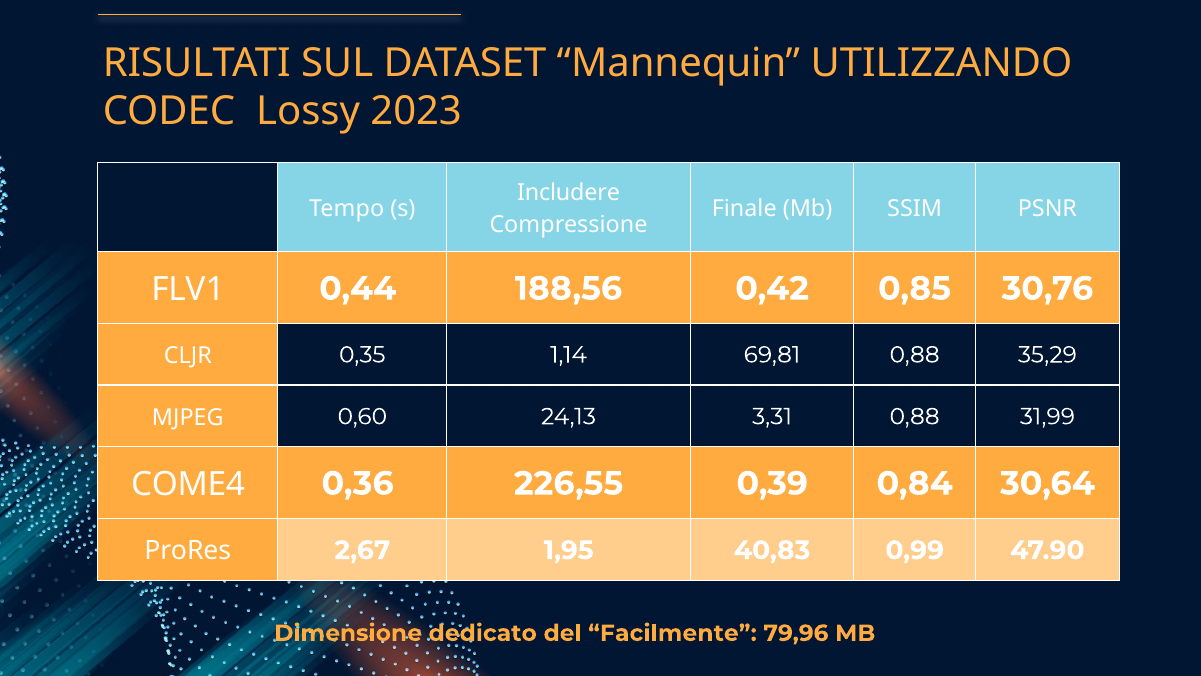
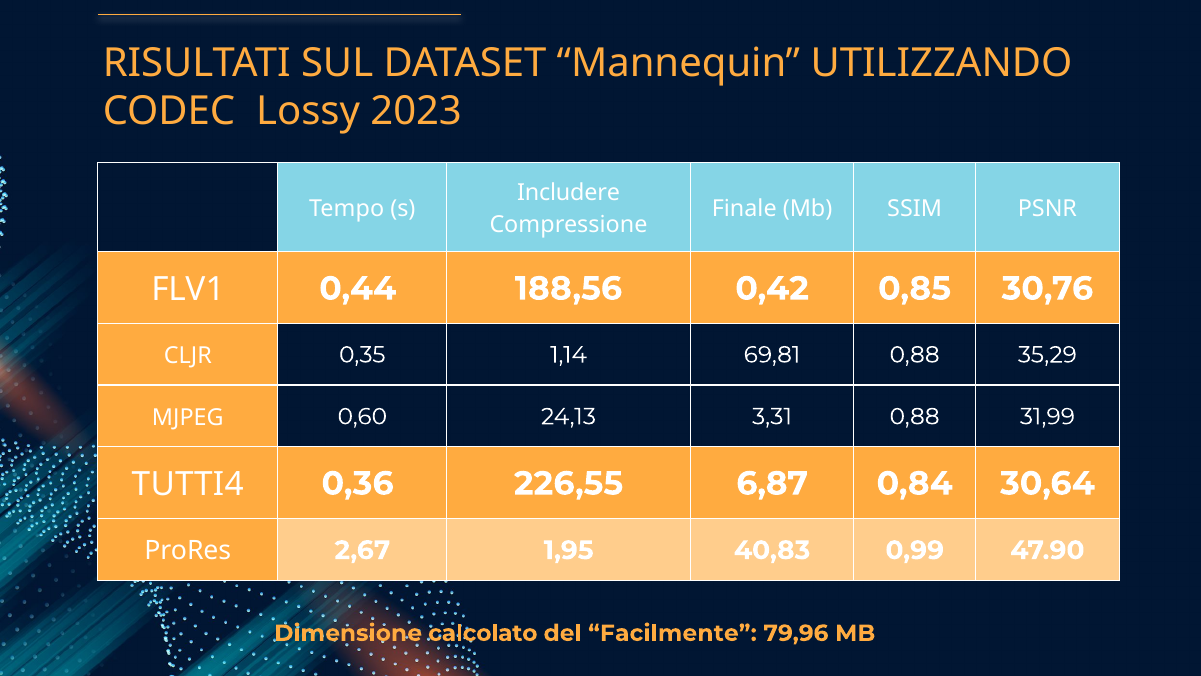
COME4: COME4 -> TUTTI4
0,39: 0,39 -> 6,87
dedicato: dedicato -> calcolato
